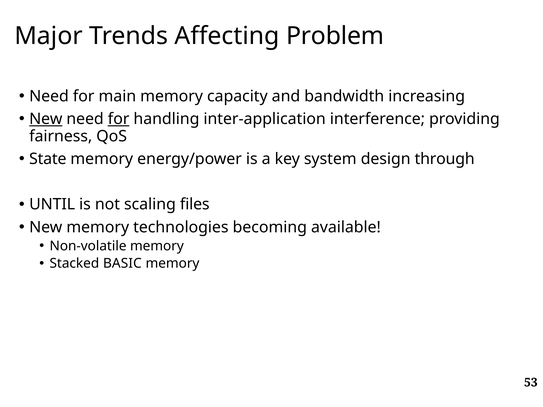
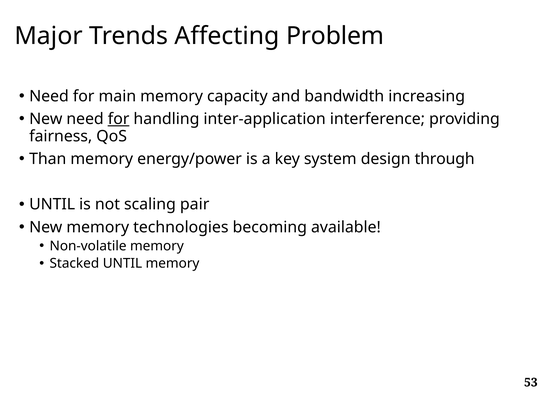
New at (46, 119) underline: present -> none
State: State -> Than
files: files -> pair
Stacked BASIC: BASIC -> UNTIL
